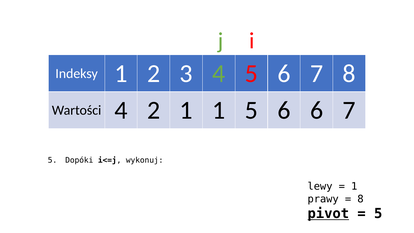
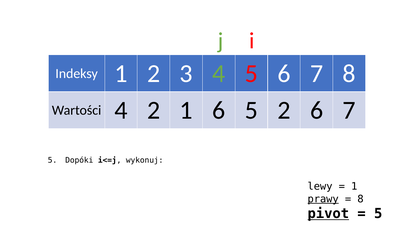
1 1: 1 -> 6
6 at (284, 110): 6 -> 2
prawy underline: none -> present
